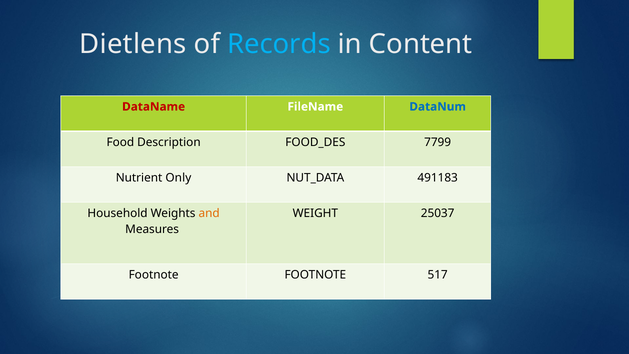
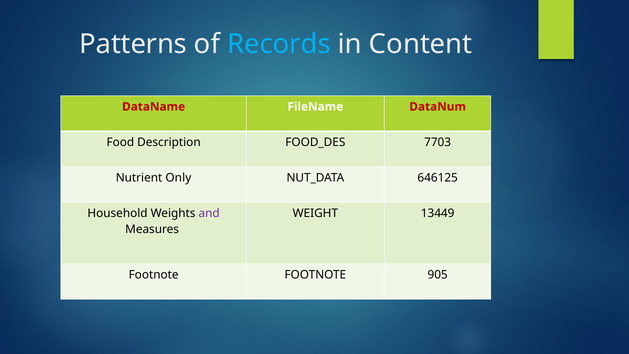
Dietlens: Dietlens -> Patterns
DataNum colour: blue -> red
7799: 7799 -> 7703
491183: 491183 -> 646125
and colour: orange -> purple
25037: 25037 -> 13449
517: 517 -> 905
